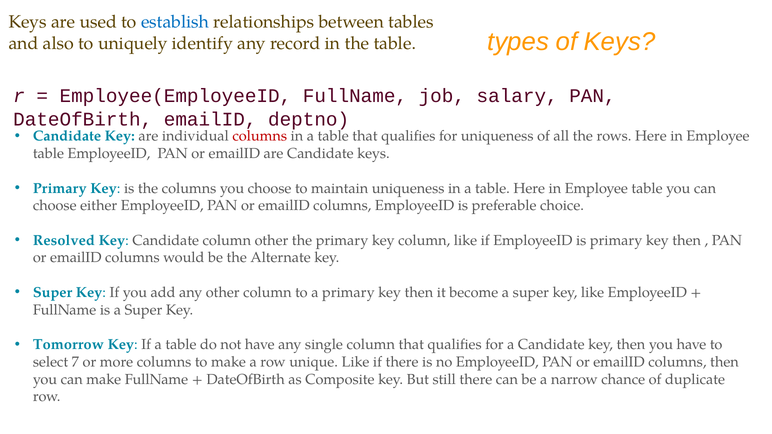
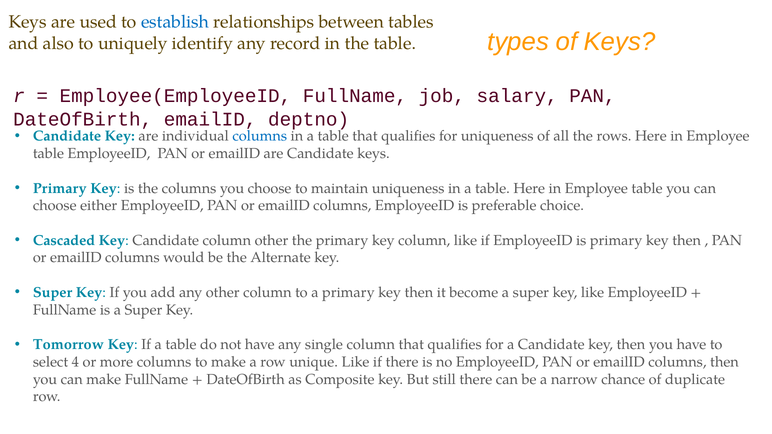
columns at (260, 136) colour: red -> blue
Resolved: Resolved -> Cascaded
7: 7 -> 4
